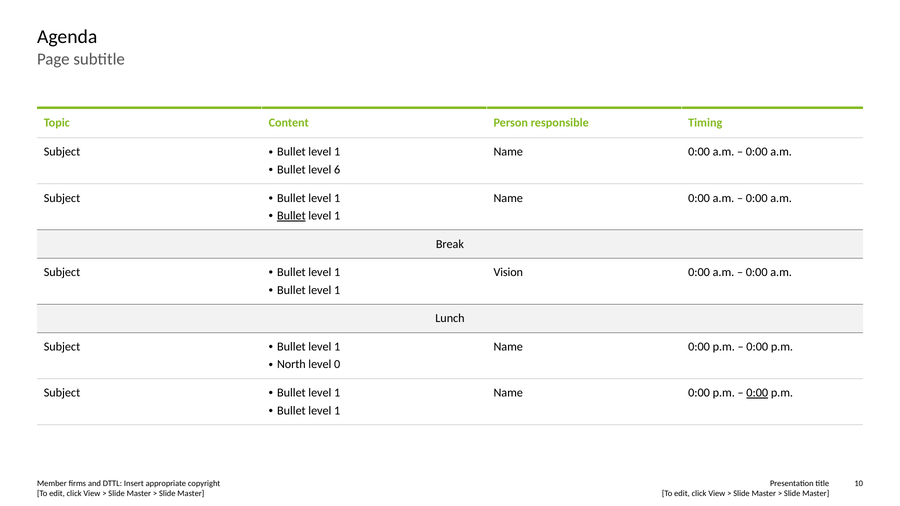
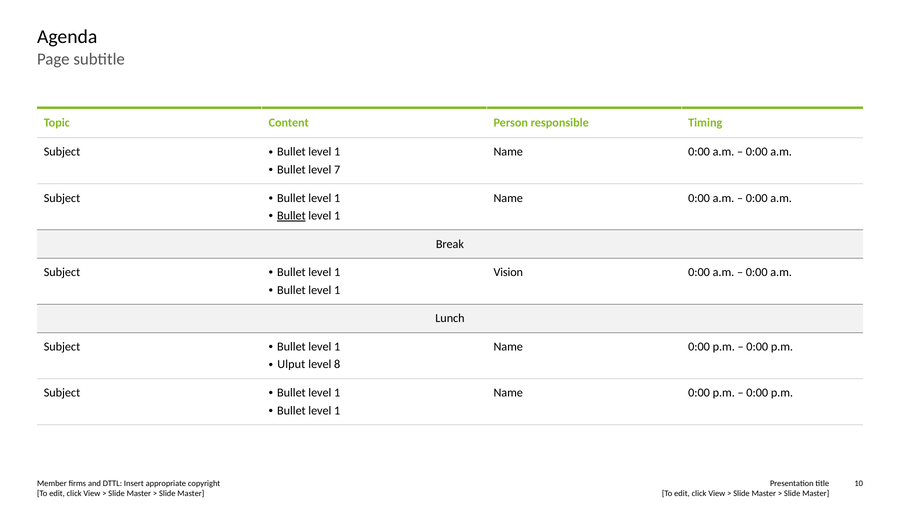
6: 6 -> 7
North: North -> Ulput
0: 0 -> 8
0:00 at (757, 393) underline: present -> none
